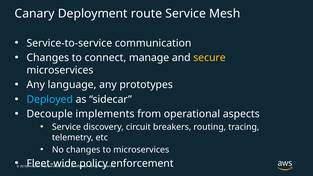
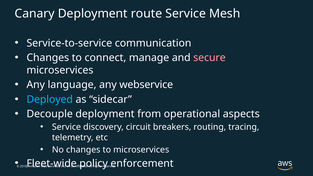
secure colour: yellow -> pink
prototypes: prototypes -> webservice
Decouple implements: implements -> deployment
